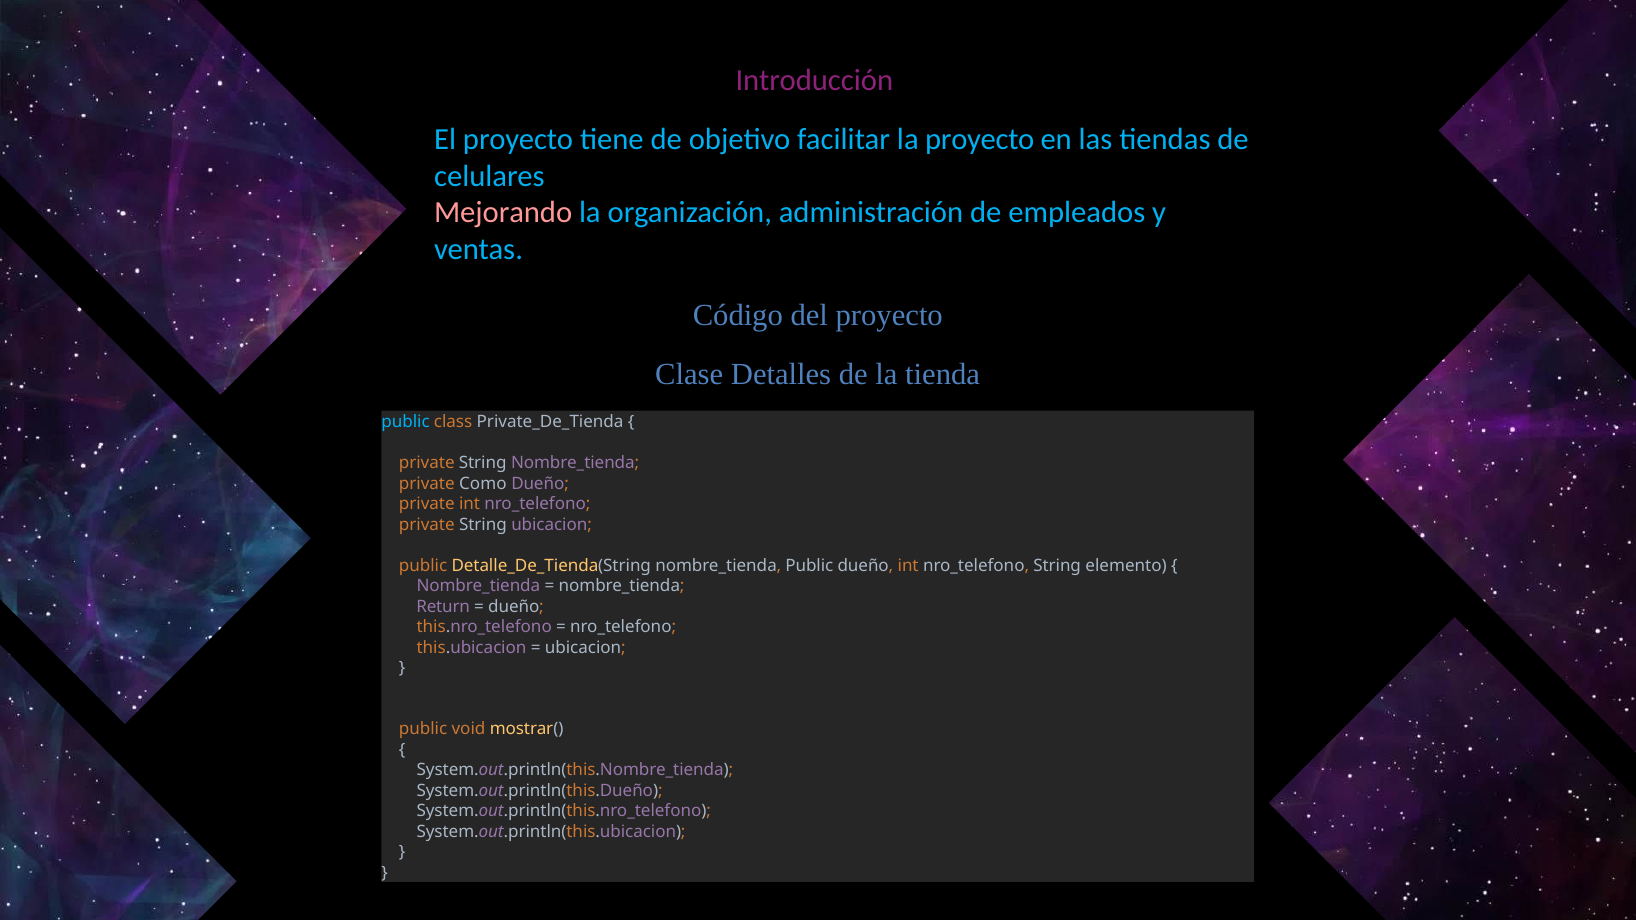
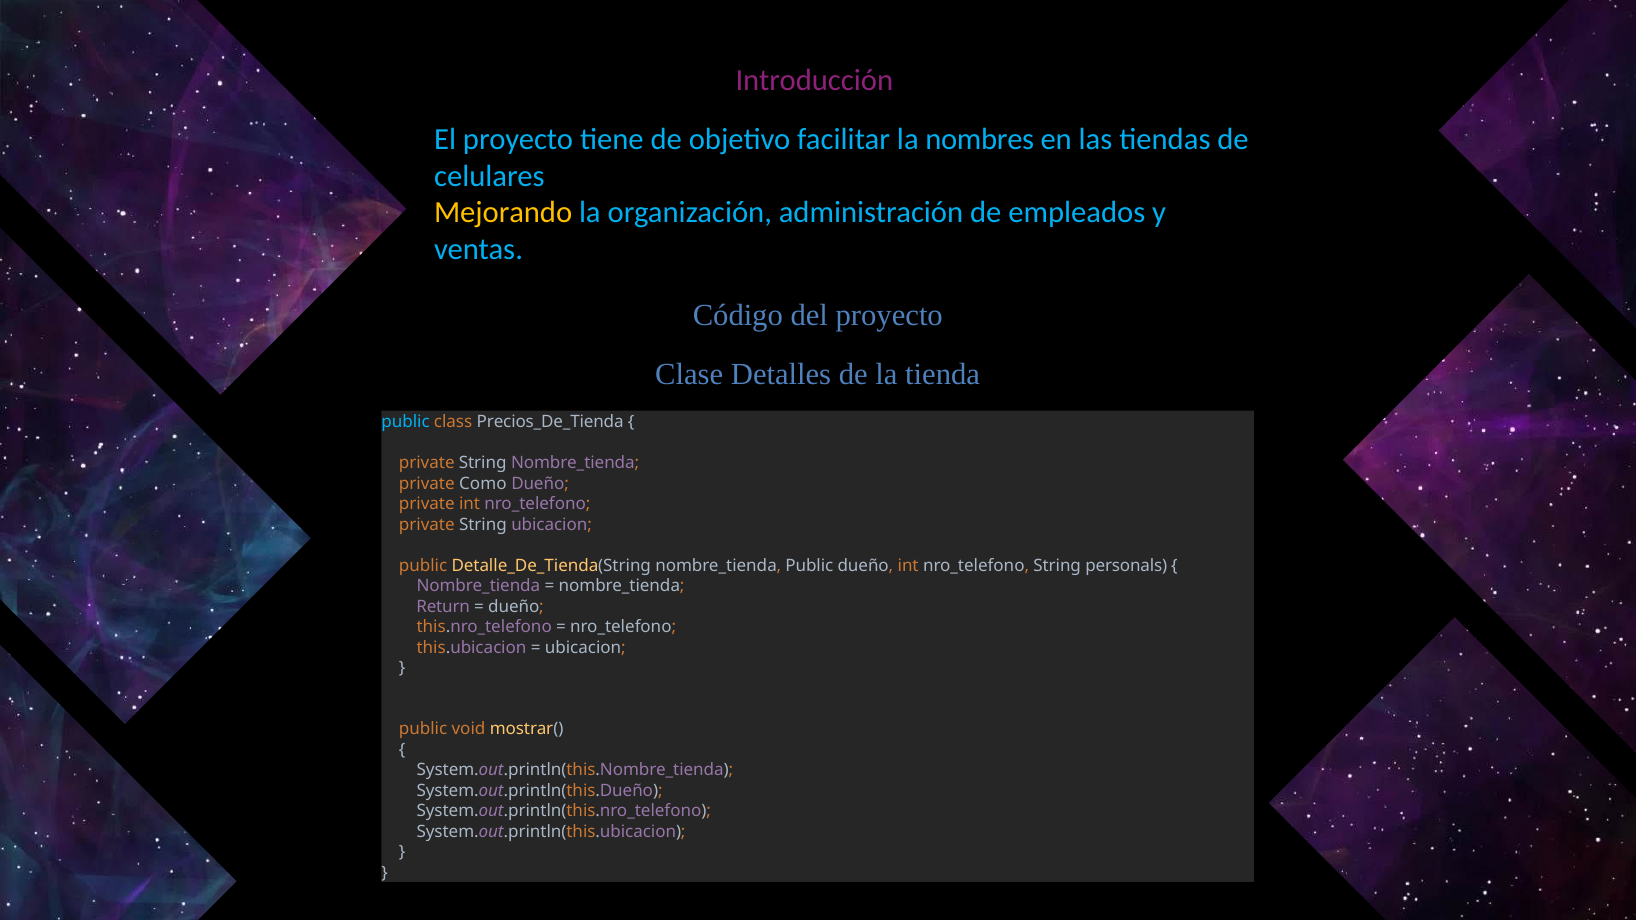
la proyecto: proyecto -> nombres
Mejorando colour: pink -> yellow
Private_De_Tienda: Private_De_Tienda -> Precios_De_Tienda
elemento: elemento -> personals
